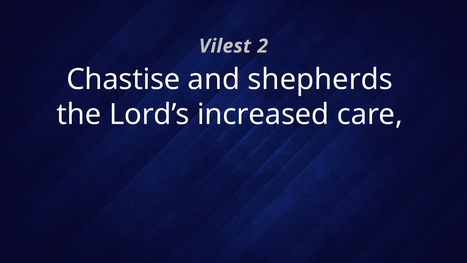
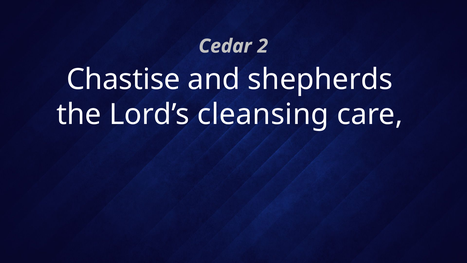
Vilest: Vilest -> Cedar
increased: increased -> cleansing
